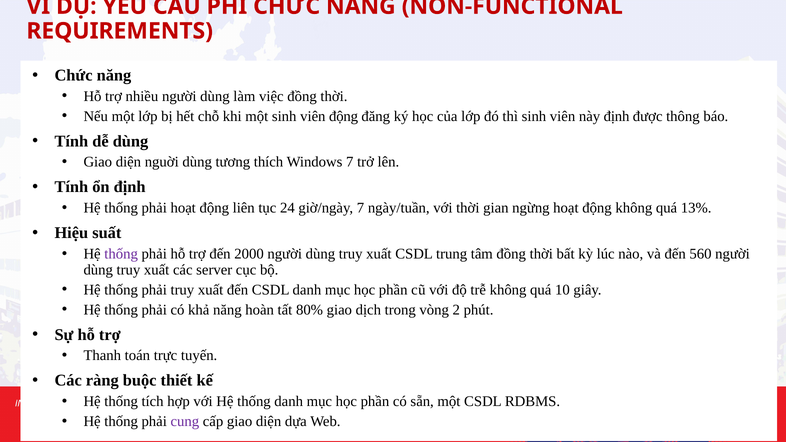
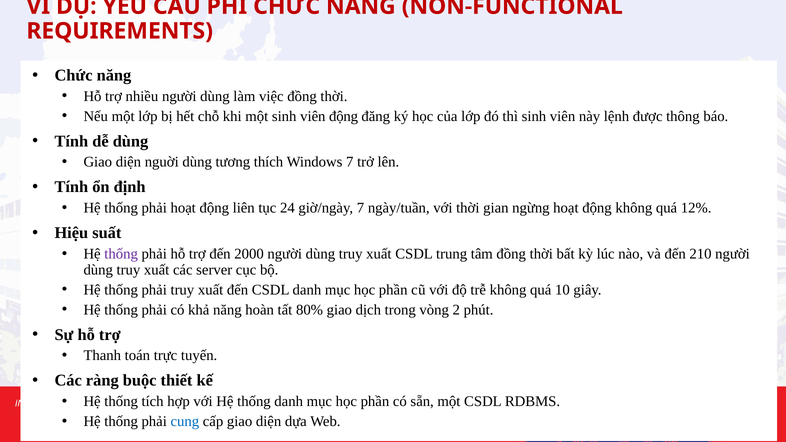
này định: định -> lệnh
13%: 13% -> 12%
560: 560 -> 210
cung colour: purple -> blue
